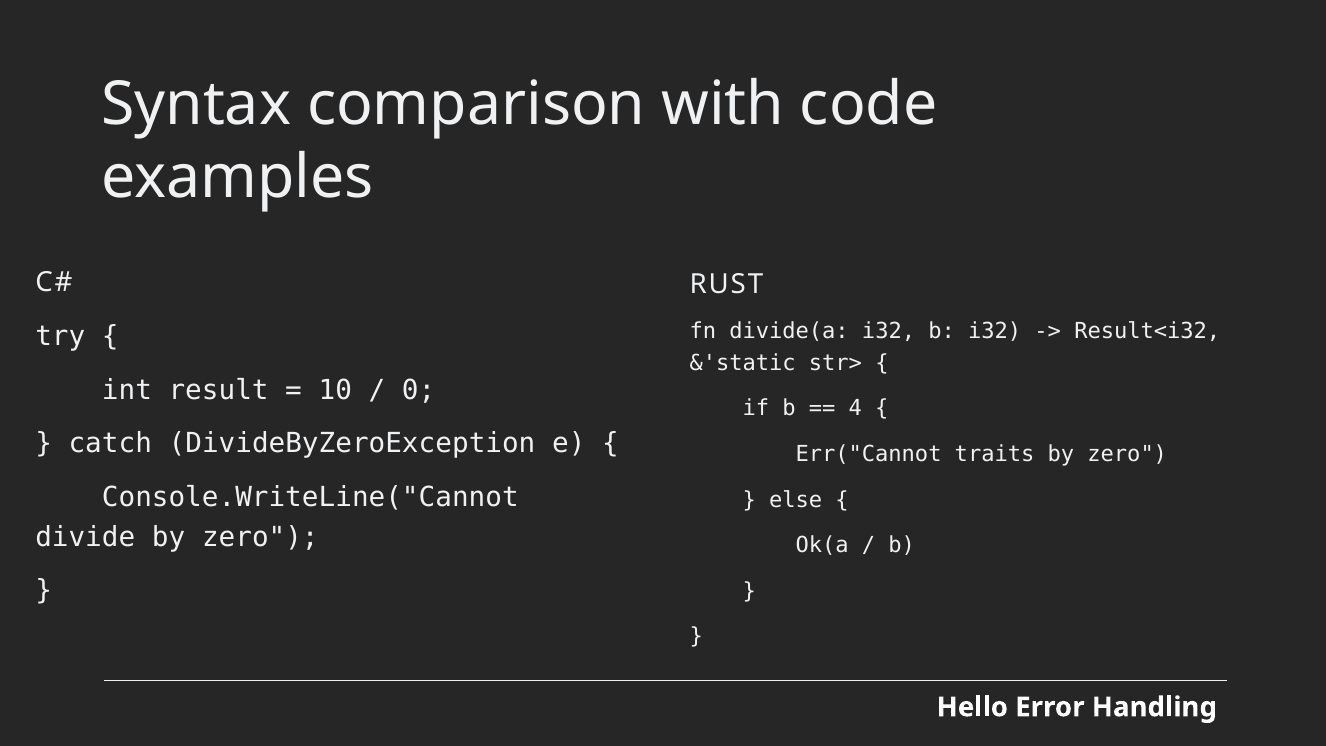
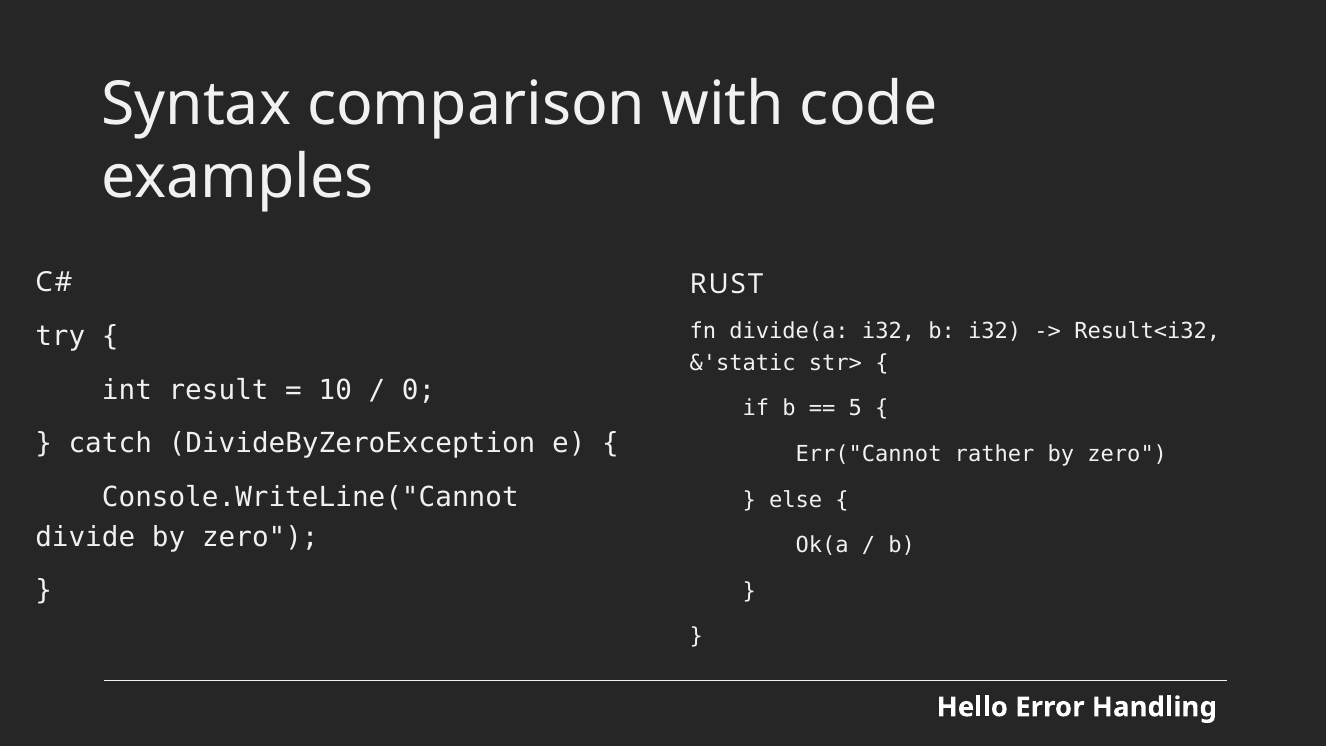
4: 4 -> 5
traits: traits -> rather
